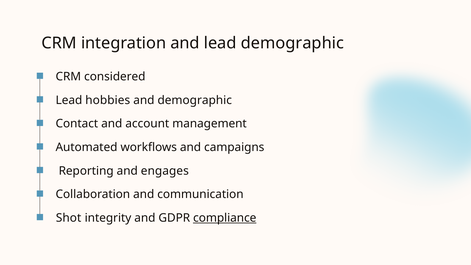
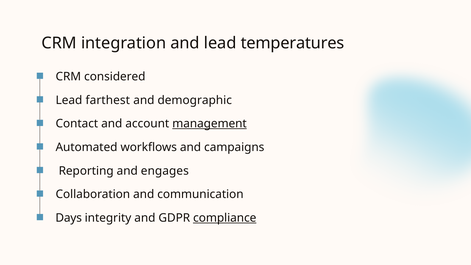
lead demographic: demographic -> temperatures
hobbies: hobbies -> farthest
management underline: none -> present
Shot: Shot -> Days
